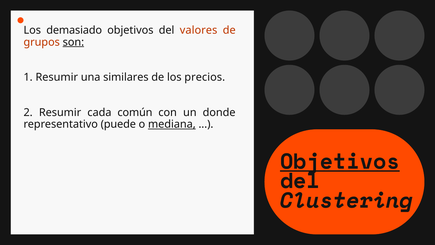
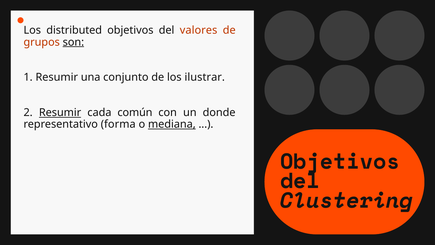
demasiado: demasiado -> distributed
similares: similares -> conjunto
precios: precios -> ilustrar
Resumir at (60, 112) underline: none -> present
puede: puede -> forma
Objetivos at (340, 161) underline: present -> none
